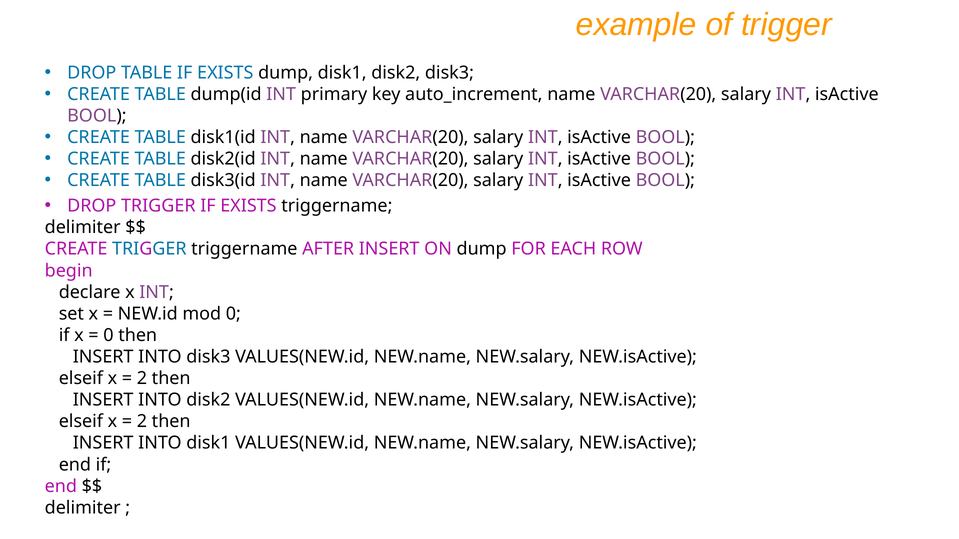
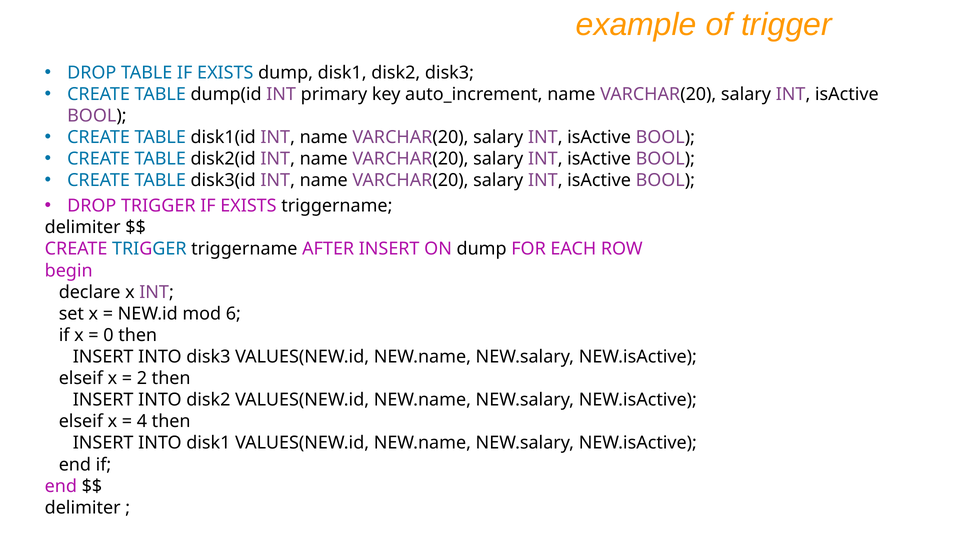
mod 0: 0 -> 6
2 at (142, 422): 2 -> 4
